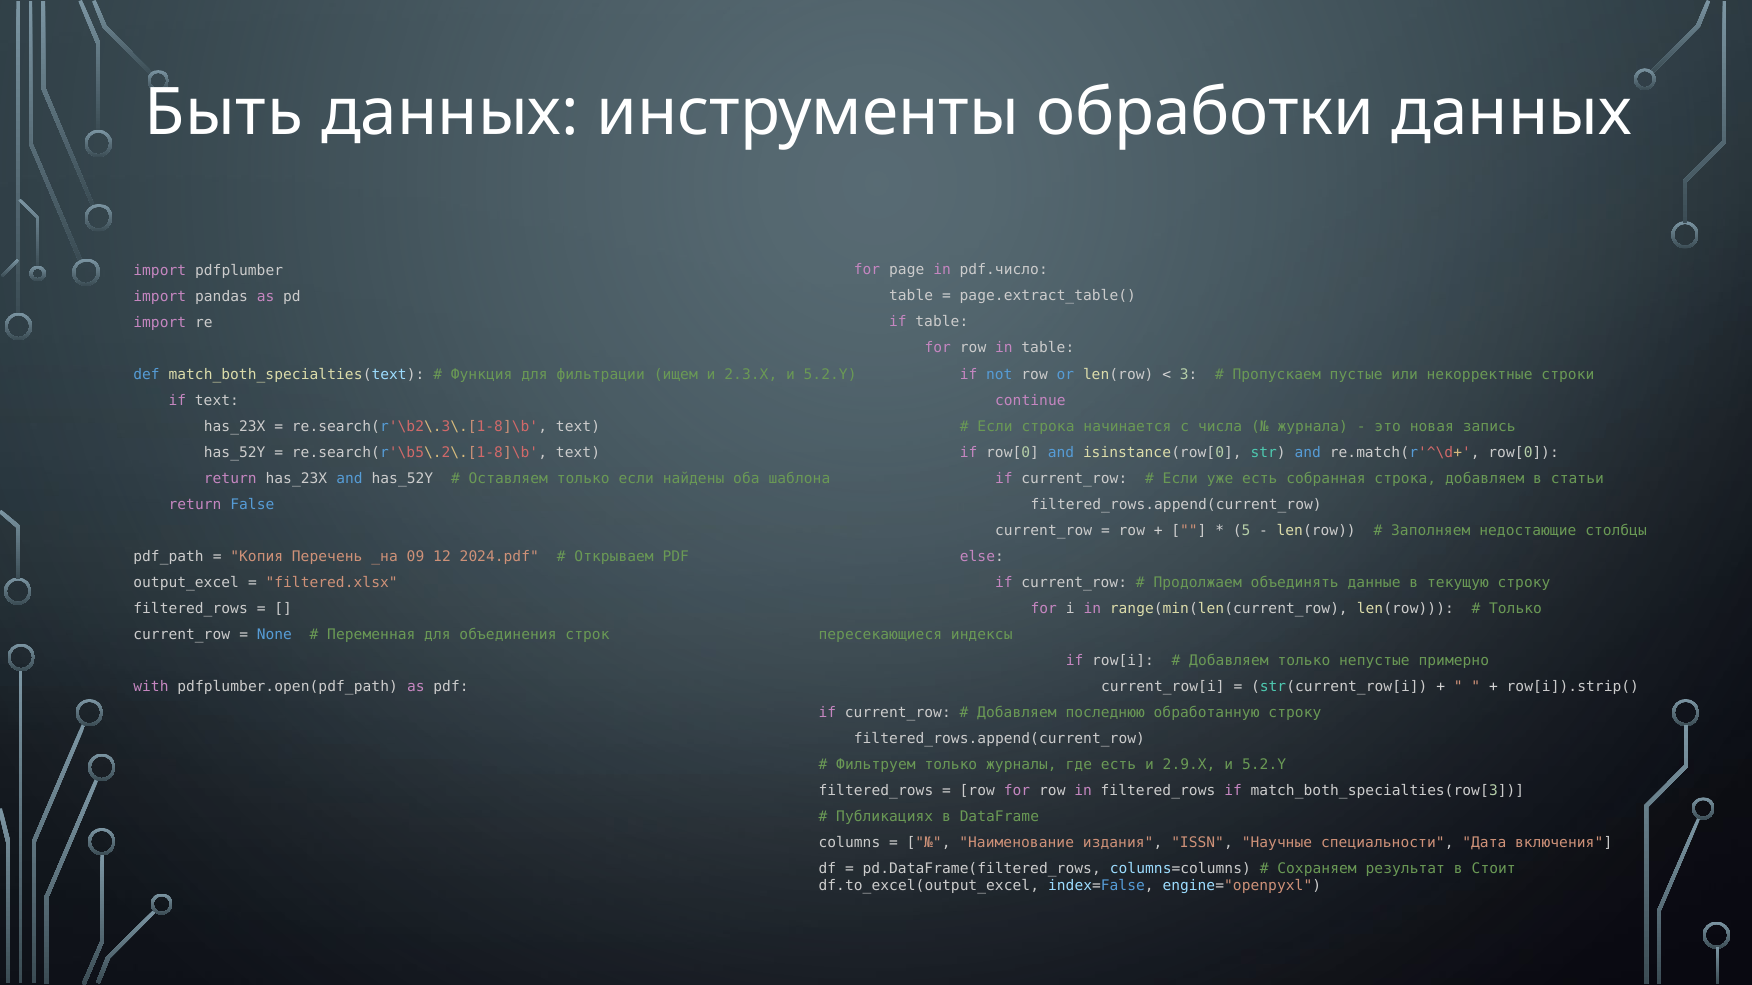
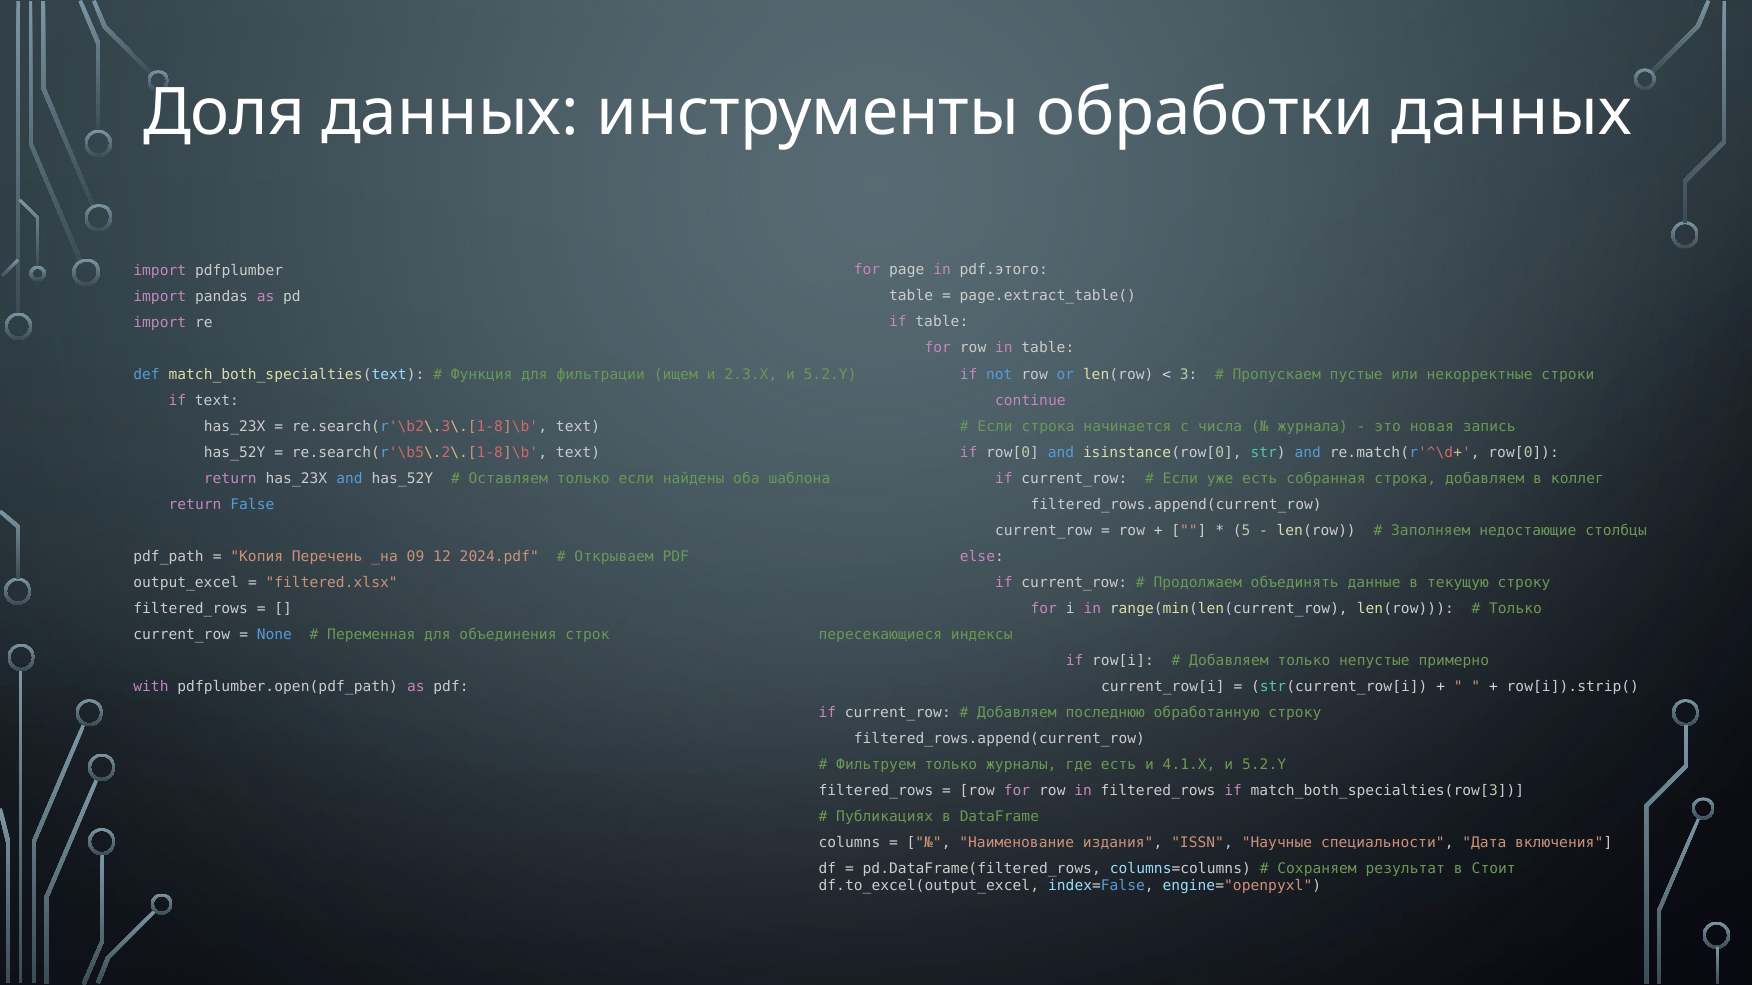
Быть: Быть -> Доля
pdf.число: pdf.число -> pdf.этого
статьи: статьи -> коллег
2.9.X: 2.9.X -> 4.1.X
